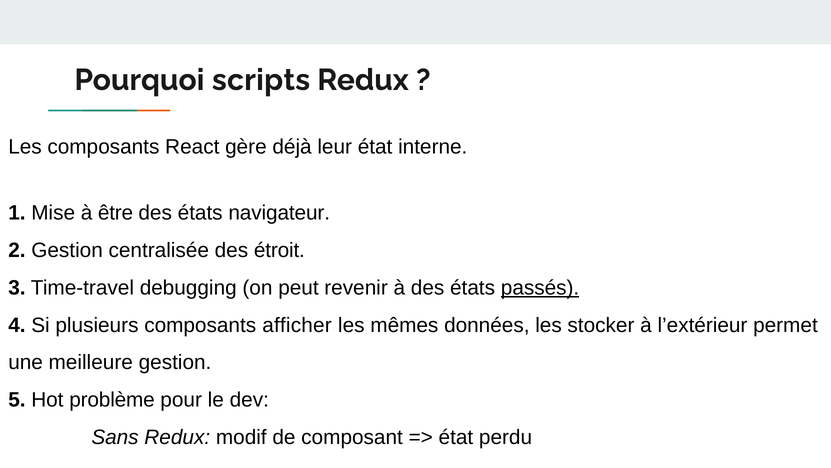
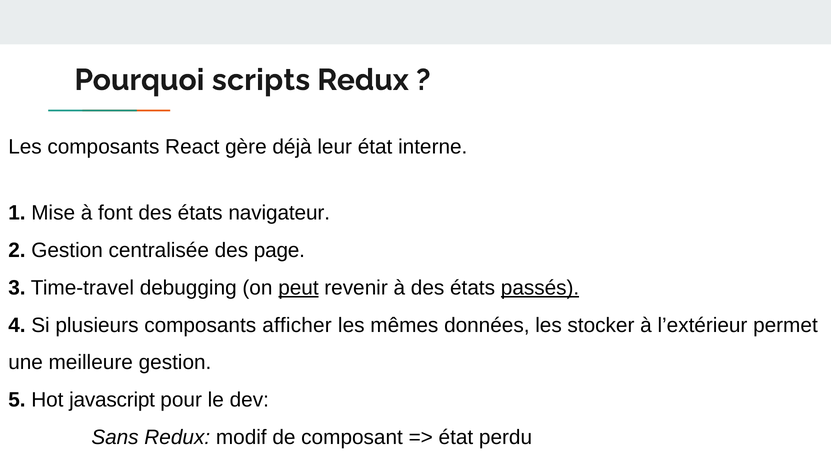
être: être -> font
étroit: étroit -> page
peut underline: none -> present
problème: problème -> javascript
